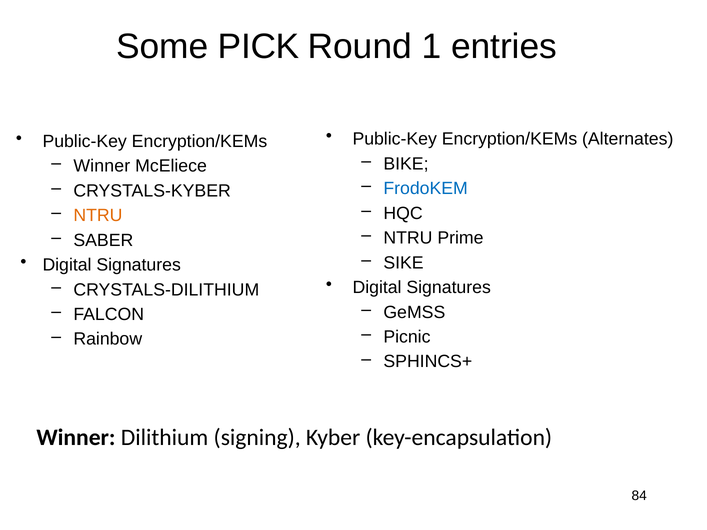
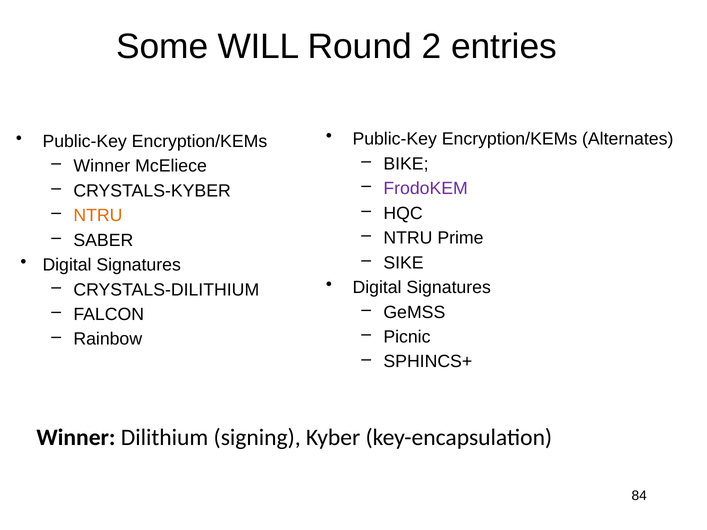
PICK: PICK -> WILL
1: 1 -> 2
FrodoKEM colour: blue -> purple
